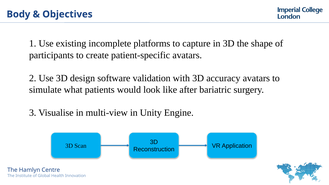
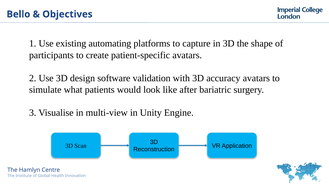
Body: Body -> Bello
incomplete: incomplete -> automating
